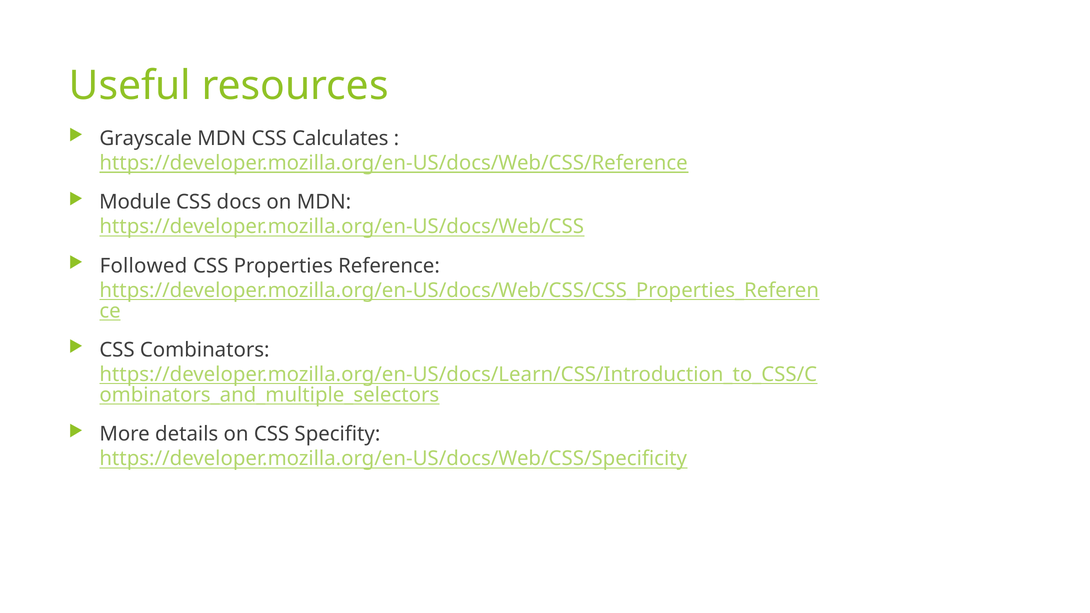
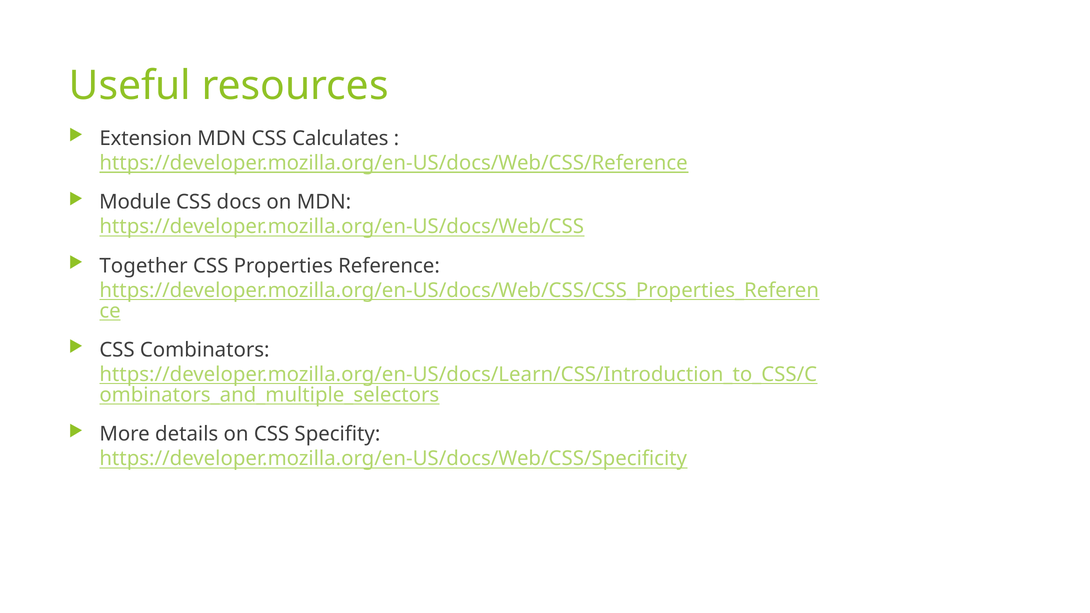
Grayscale: Grayscale -> Extension
Followed: Followed -> Together
